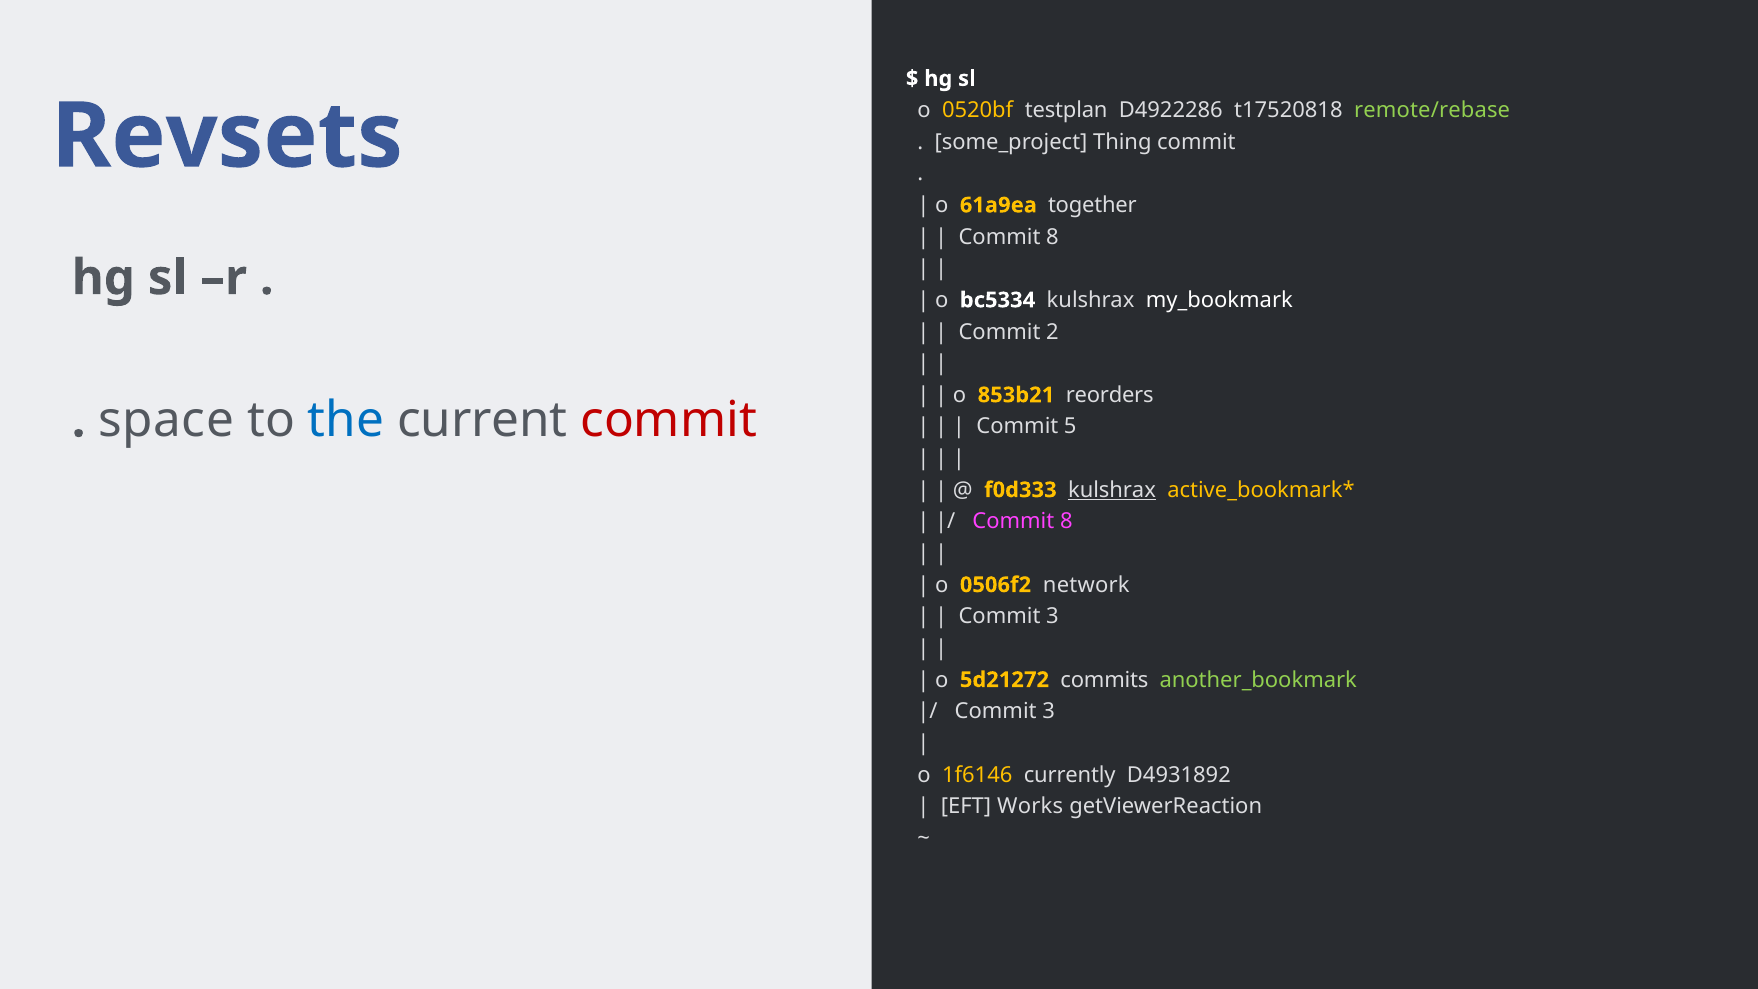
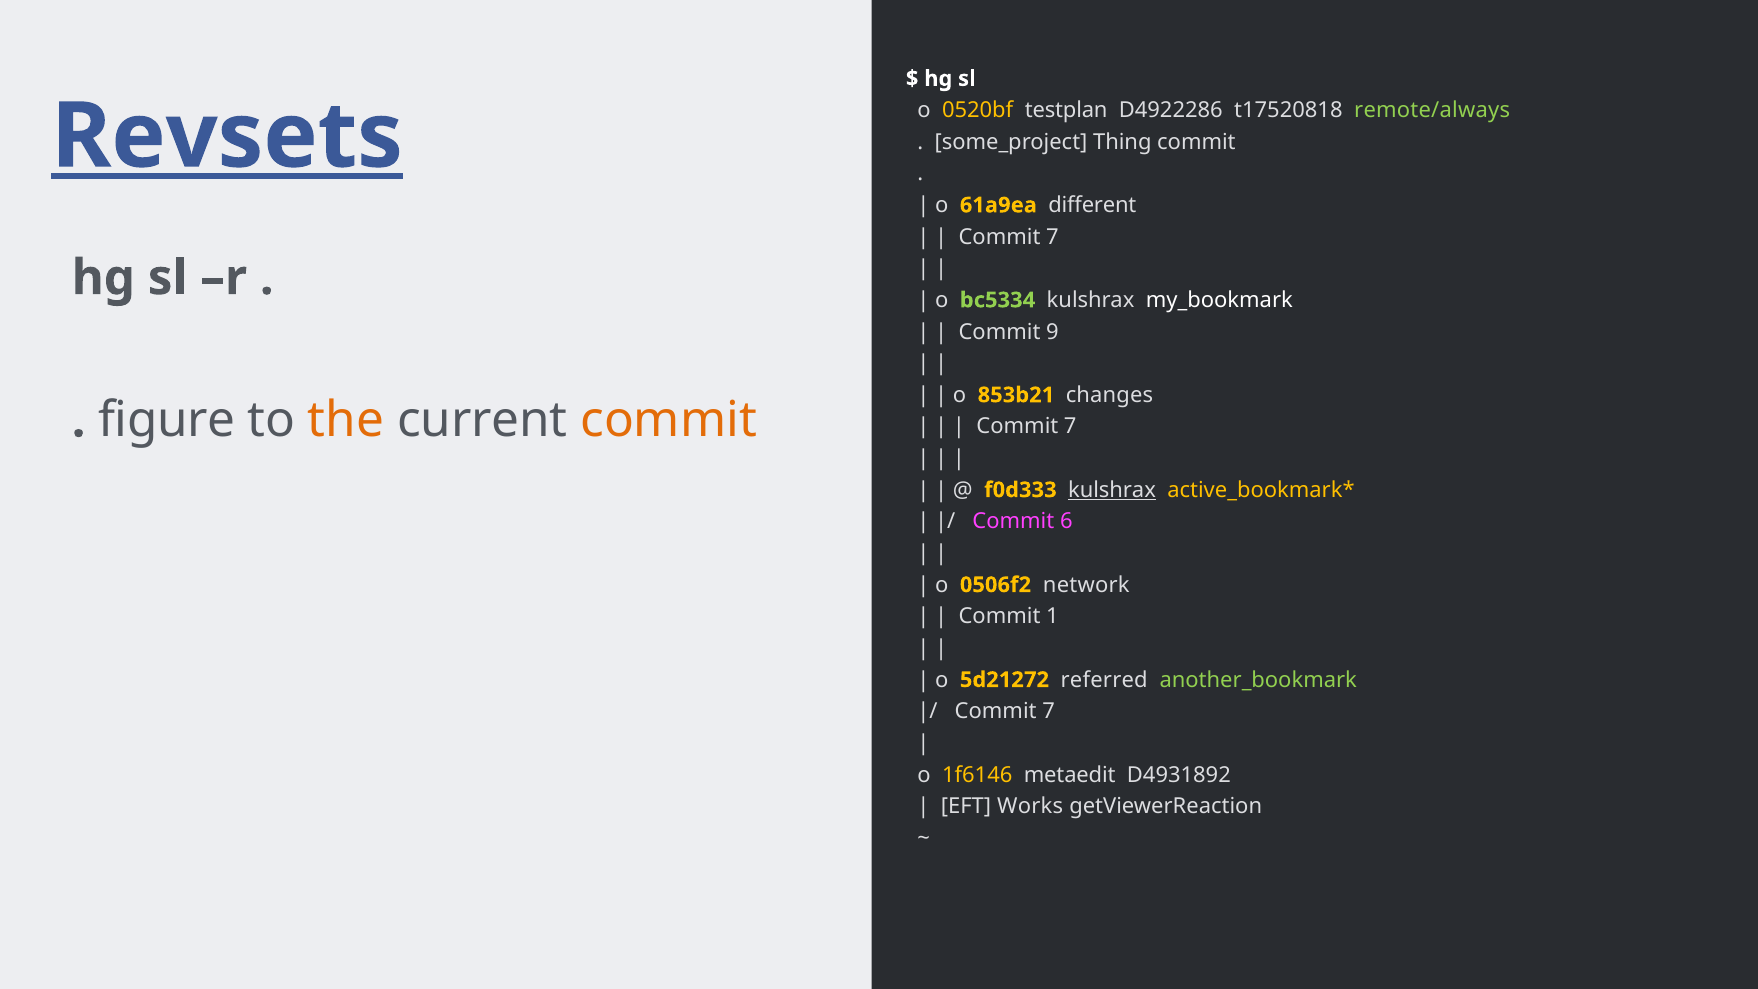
remote/rebase: remote/rebase -> remote/always
Revsets underline: none -> present
together: together -> different
8 at (1052, 237): 8 -> 7
bc5334 colour: white -> light green
2: 2 -> 9
reorders: reorders -> changes
space: space -> figure
the colour: blue -> orange
commit at (669, 420) colour: red -> orange
5 at (1070, 427): 5 -> 7
8 at (1066, 522): 8 -> 6
3 at (1052, 616): 3 -> 1
commits: commits -> referred
3 at (1049, 711): 3 -> 7
currently: currently -> metaedit
